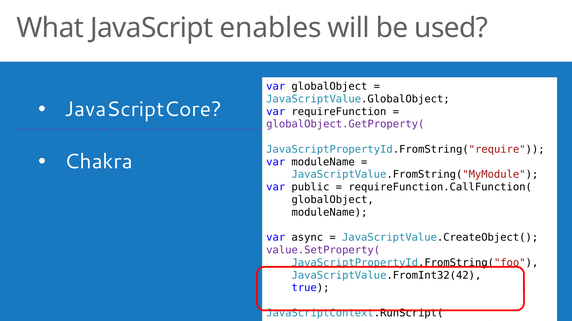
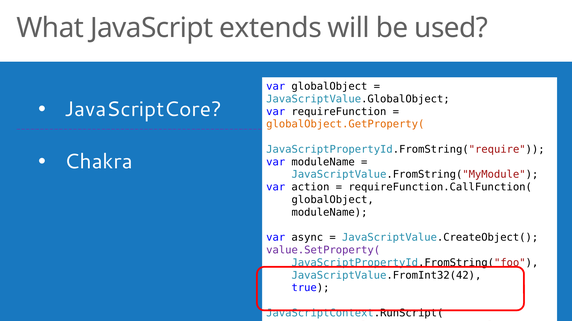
enables: enables -> extends
globalObject.GetProperty( colour: purple -> orange
public: public -> action
